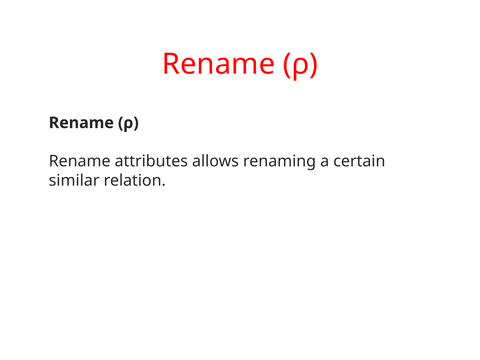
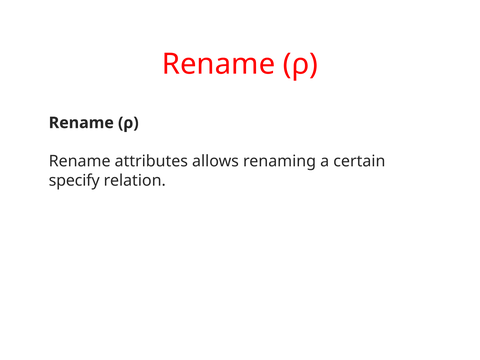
similar: similar -> specify
